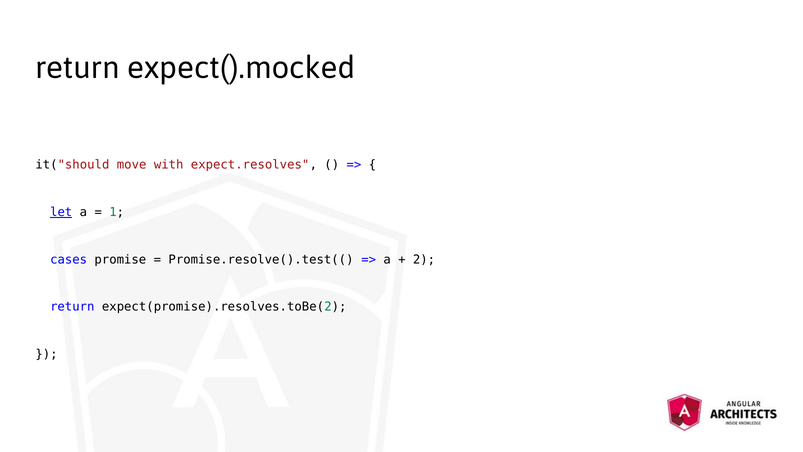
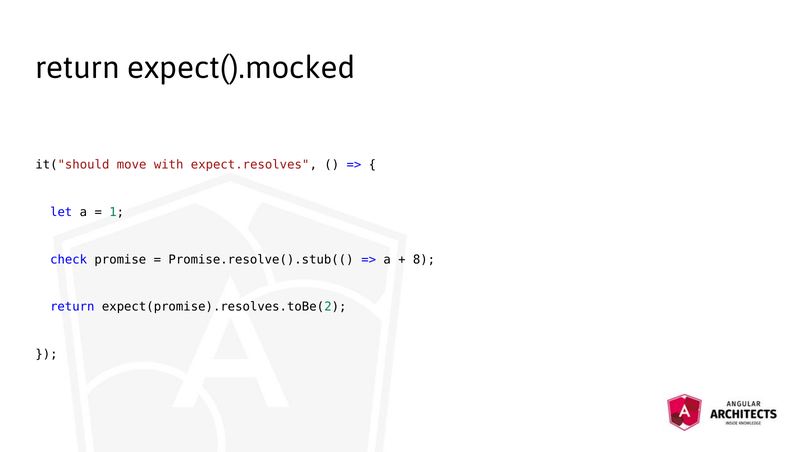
let underline: present -> none
cases: cases -> check
Promise.resolve().test((: Promise.resolve().test(( -> Promise.resolve().stub((
2: 2 -> 8
